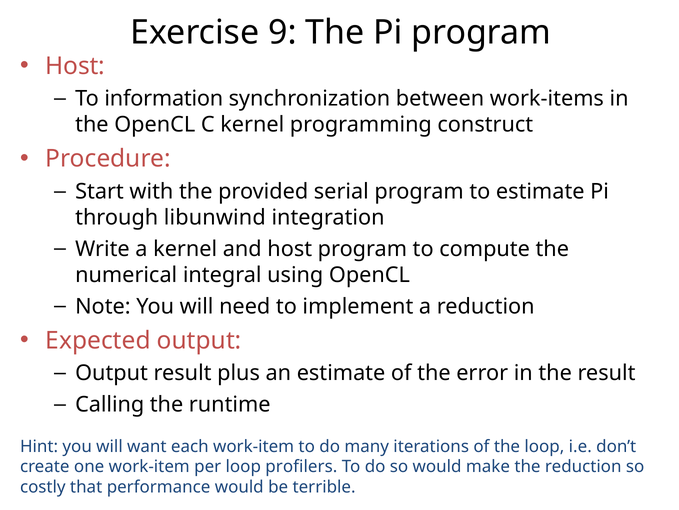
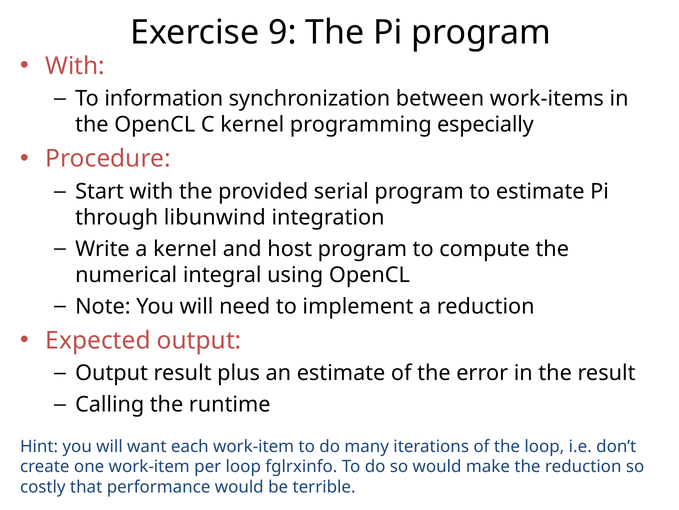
Host at (75, 66): Host -> With
construct: construct -> especially
profilers: profilers -> fglrxinfo
